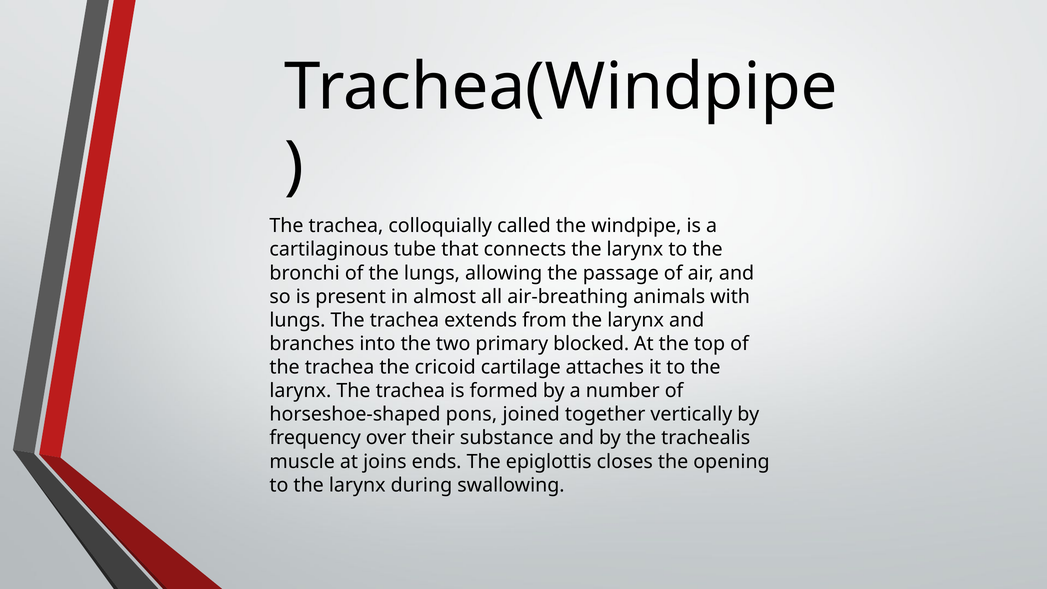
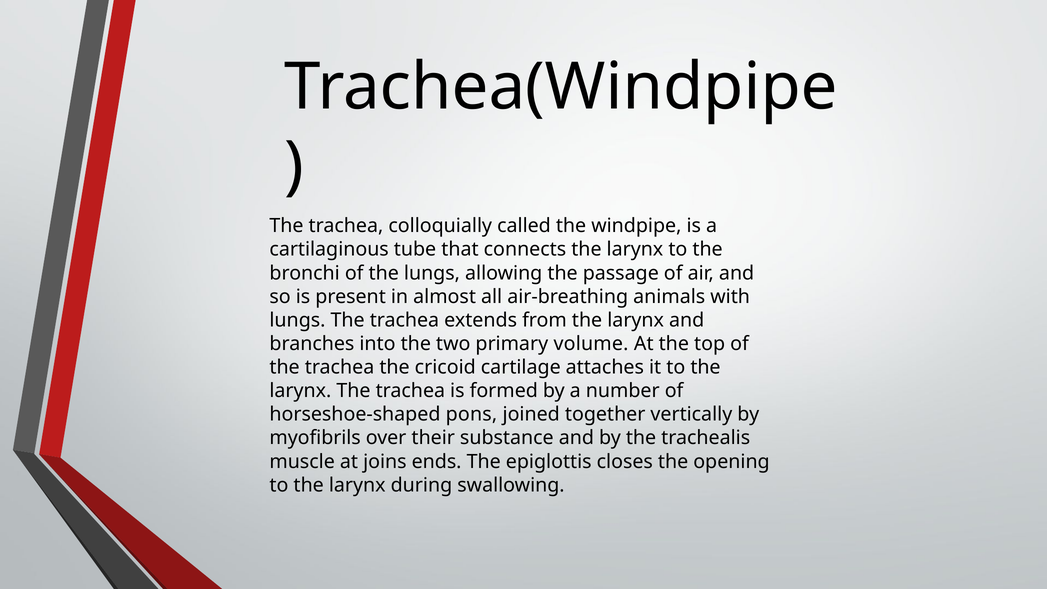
blocked: blocked -> volume
frequency: frequency -> myofibrils
